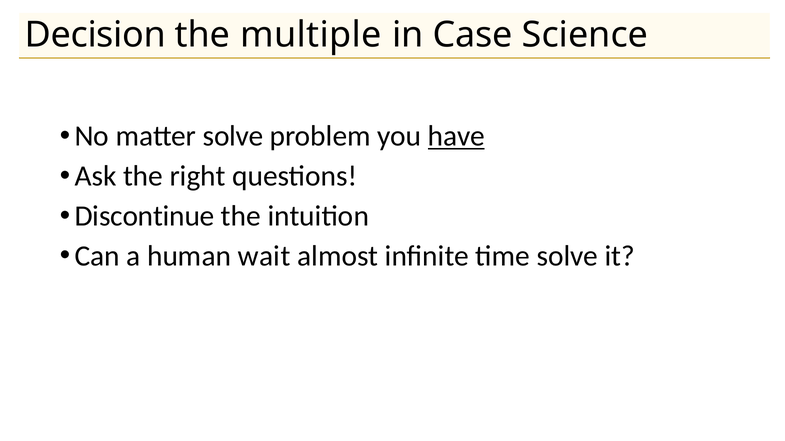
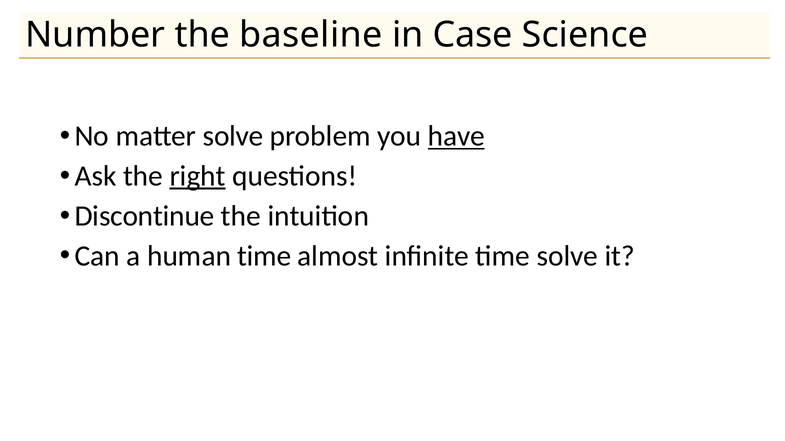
Decision: Decision -> Number
multiple: multiple -> baseline
right underline: none -> present
human wait: wait -> time
